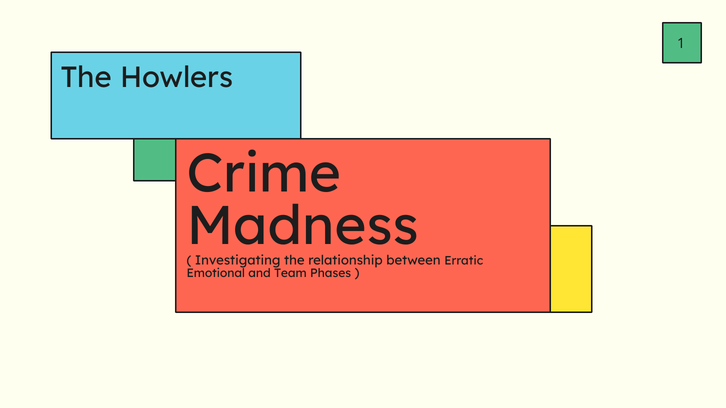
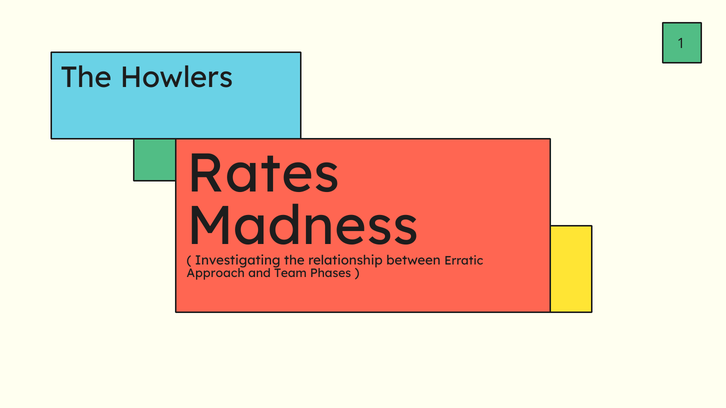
Crime: Crime -> Rates
Emotional: Emotional -> Approach
